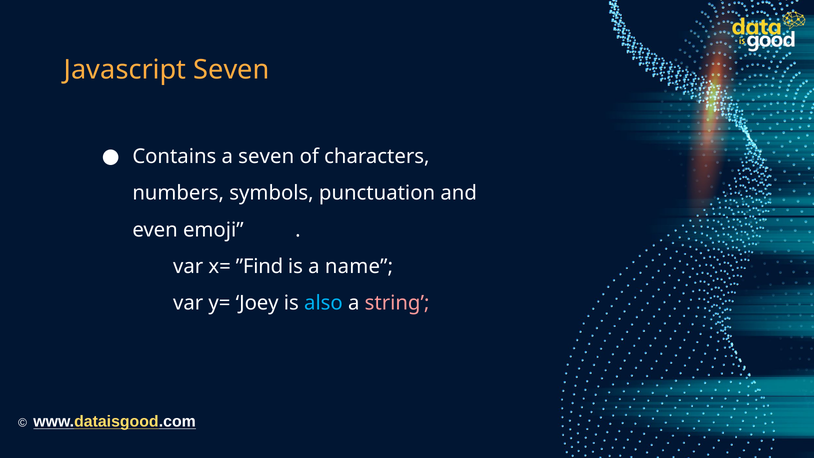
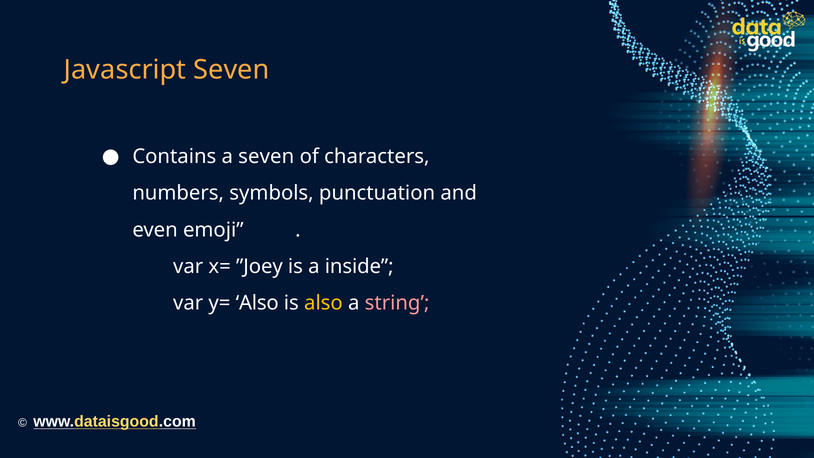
”Find: ”Find -> ”Joey
name: name -> inside
y= Joey: Joey -> Also
also at (323, 303) colour: light blue -> yellow
